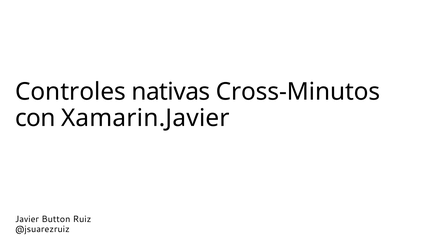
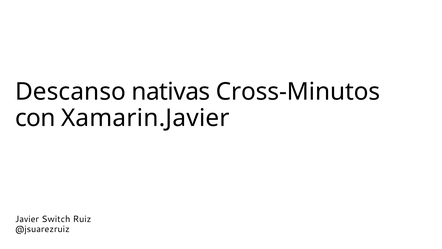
Controles: Controles -> Descanso
Button: Button -> Switch
